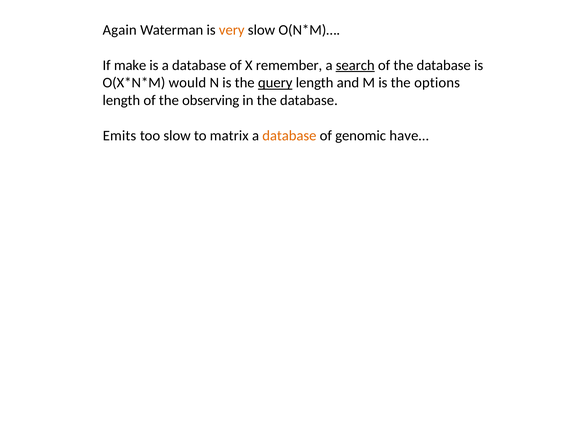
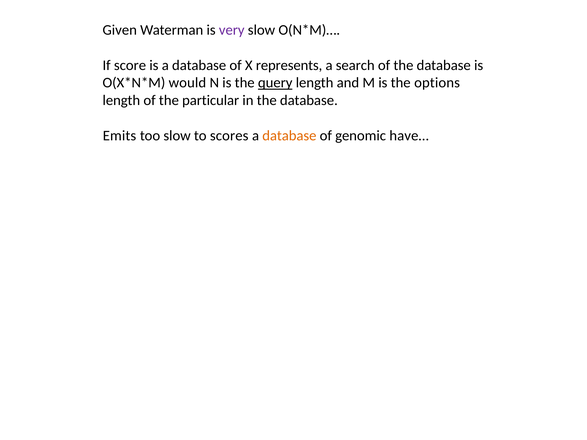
Again: Again -> Given
very colour: orange -> purple
make: make -> score
remember: remember -> represents
search underline: present -> none
observing: observing -> particular
matrix: matrix -> scores
